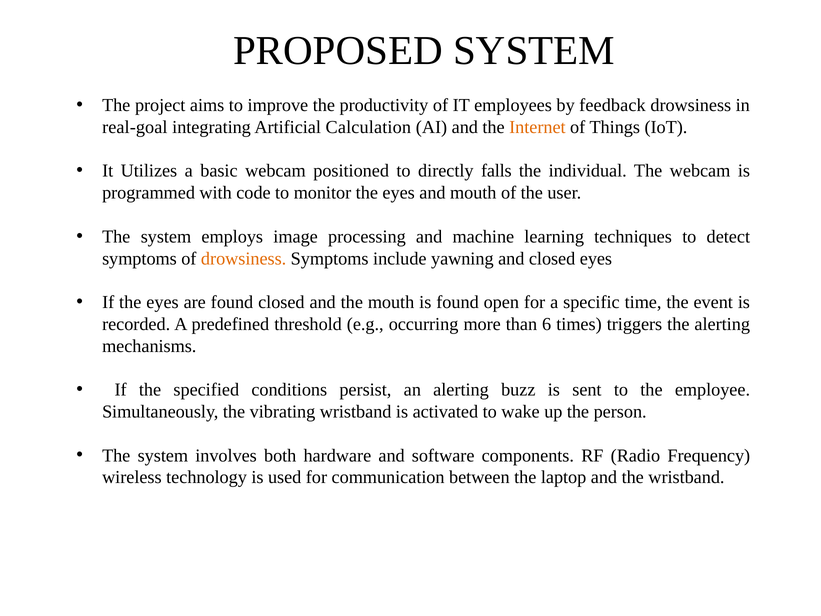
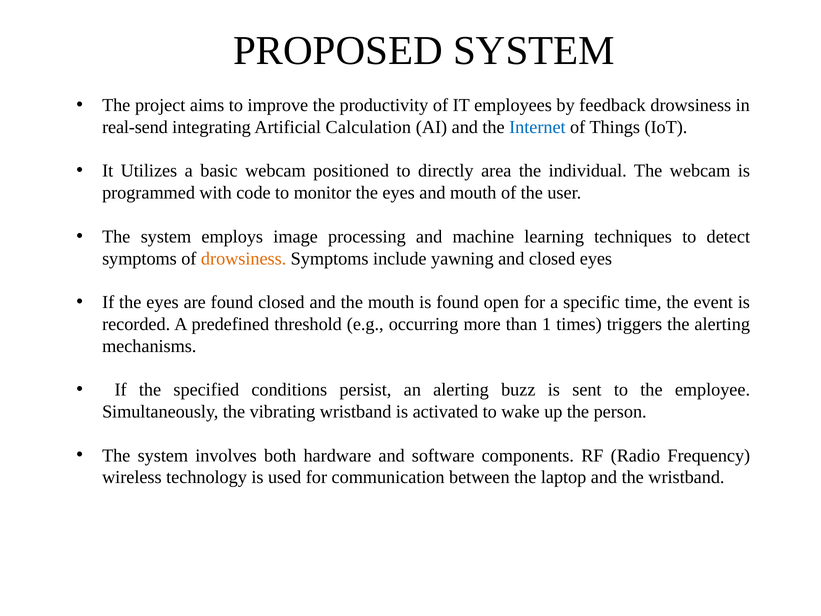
real-goal: real-goal -> real-send
Internet colour: orange -> blue
falls: falls -> area
6: 6 -> 1
